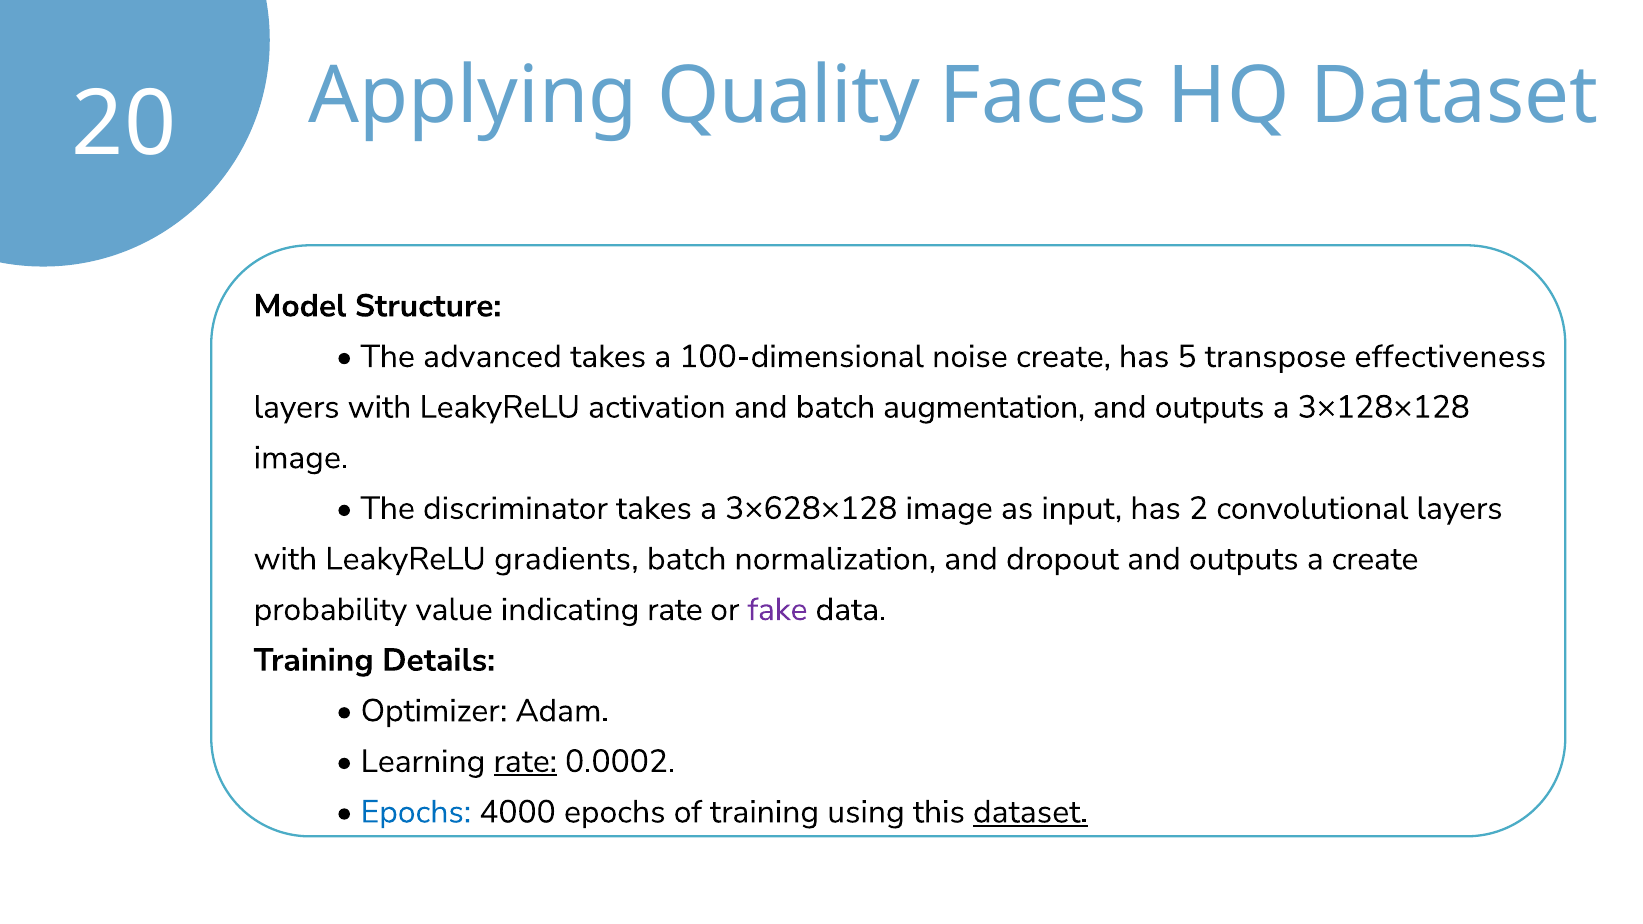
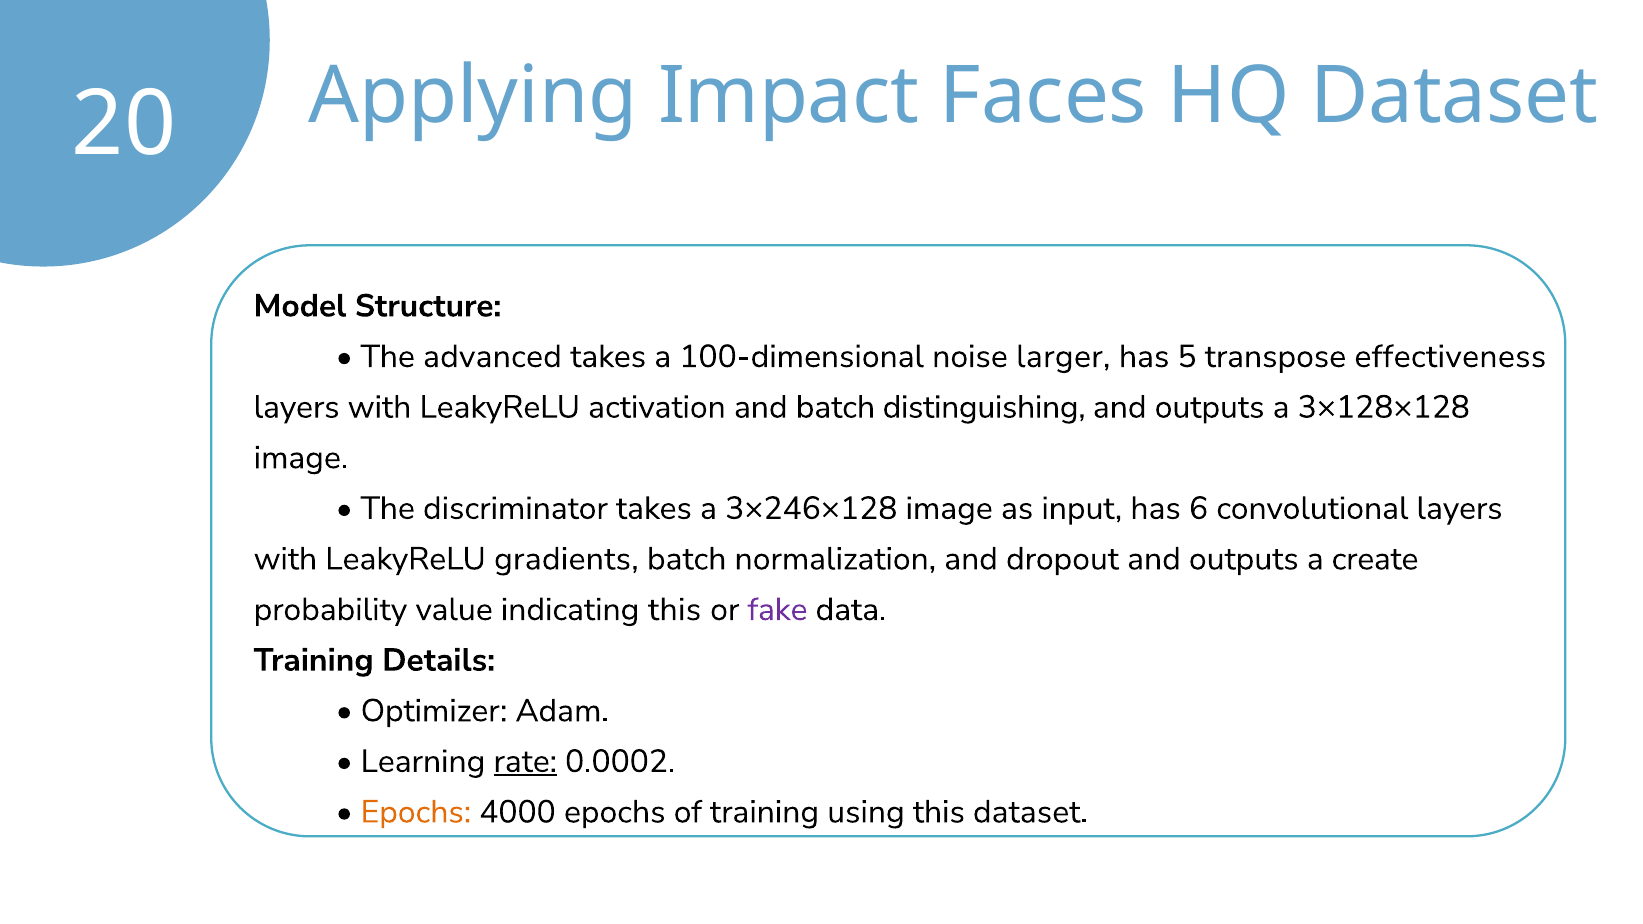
Quality: Quality -> Impact
noise create: create -> larger
augmentation: augmentation -> distinguishing
3×628×128: 3×628×128 -> 3×246×128
2: 2 -> 6
indicating rate: rate -> this
Epochs at (416, 812) colour: blue -> orange
dataset at (1030, 812) underline: present -> none
